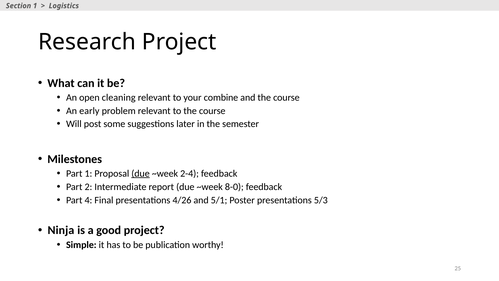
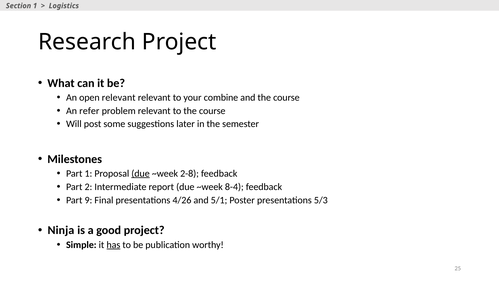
open cleaning: cleaning -> relevant
early: early -> refer
2-4: 2-4 -> 2-8
8-0: 8-0 -> 8-4
4: 4 -> 9
has underline: none -> present
